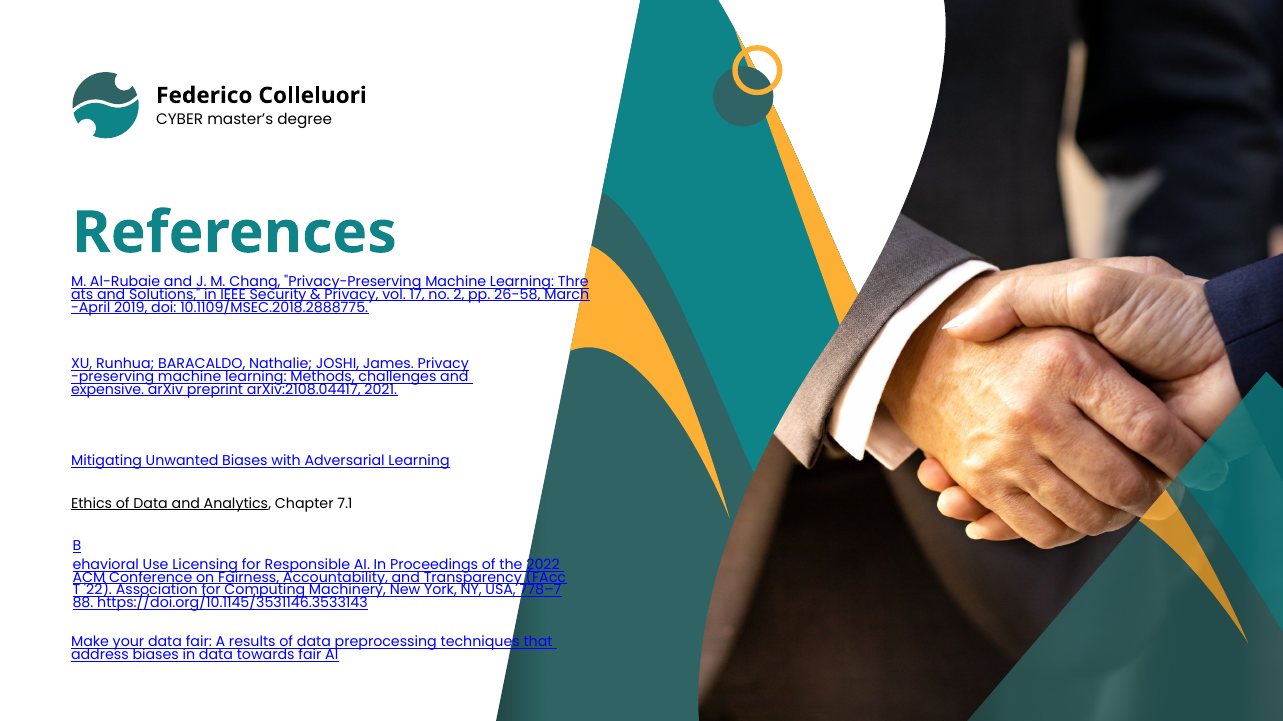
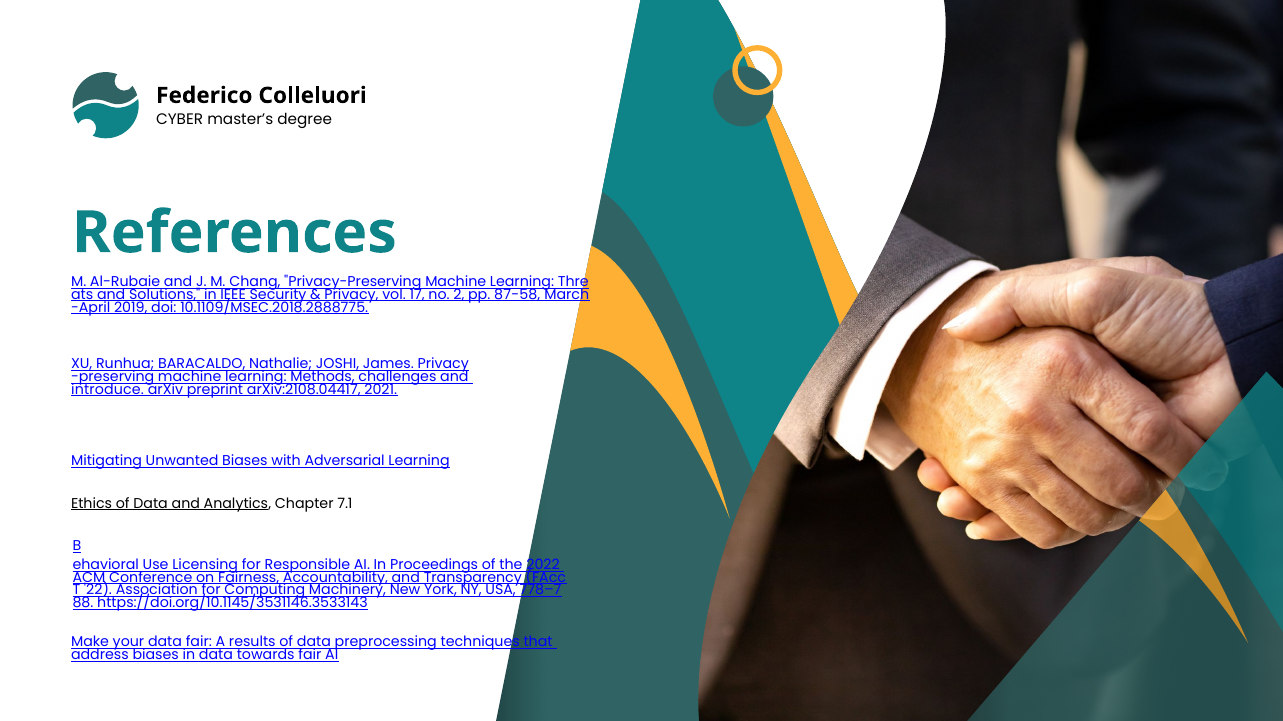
26-58: 26-58 -> 87-58
expensive: expensive -> introduce
